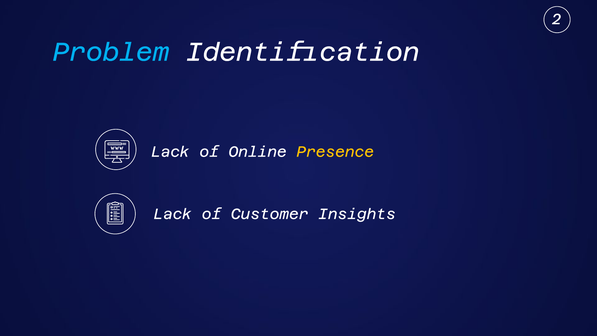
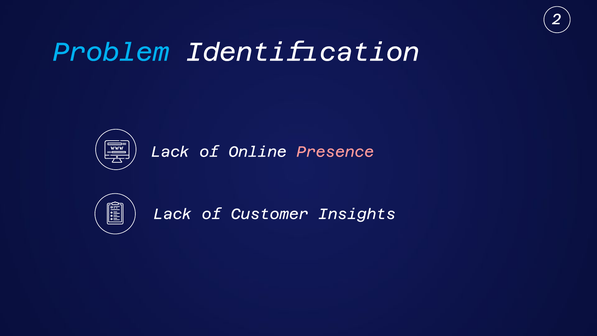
Presence colour: yellow -> pink
